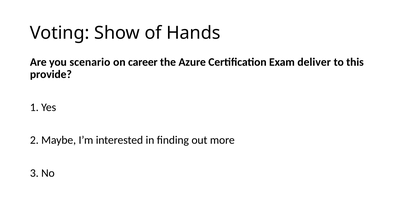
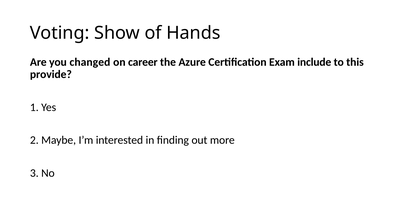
scenario: scenario -> changed
deliver: deliver -> include
